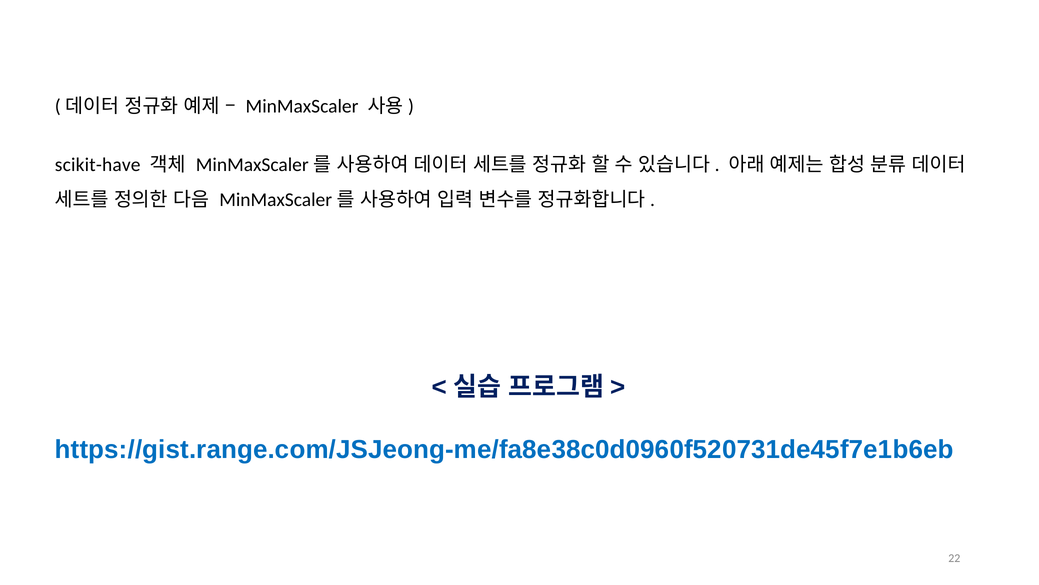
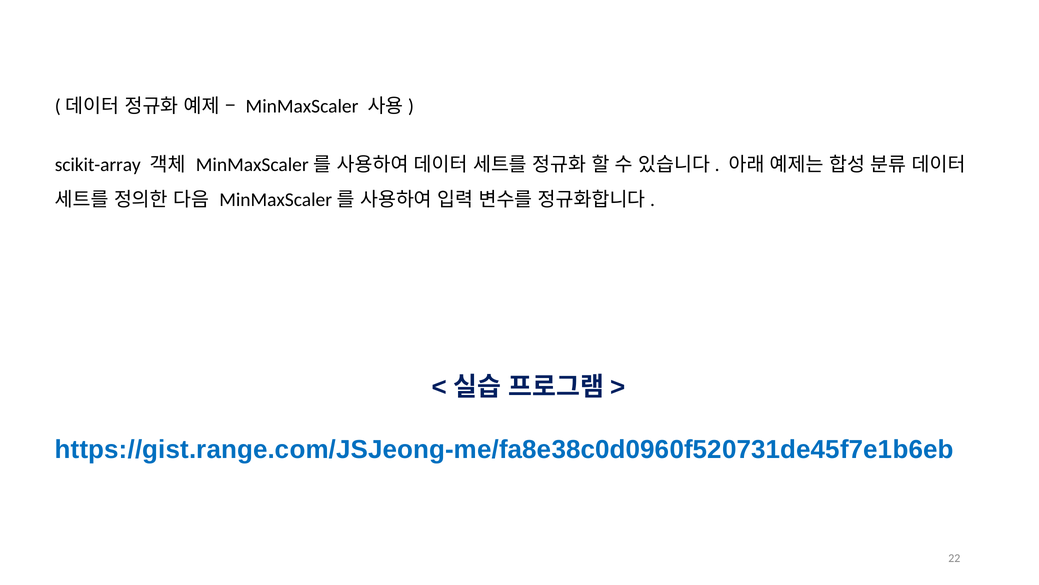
scikit-have: scikit-have -> scikit-array
